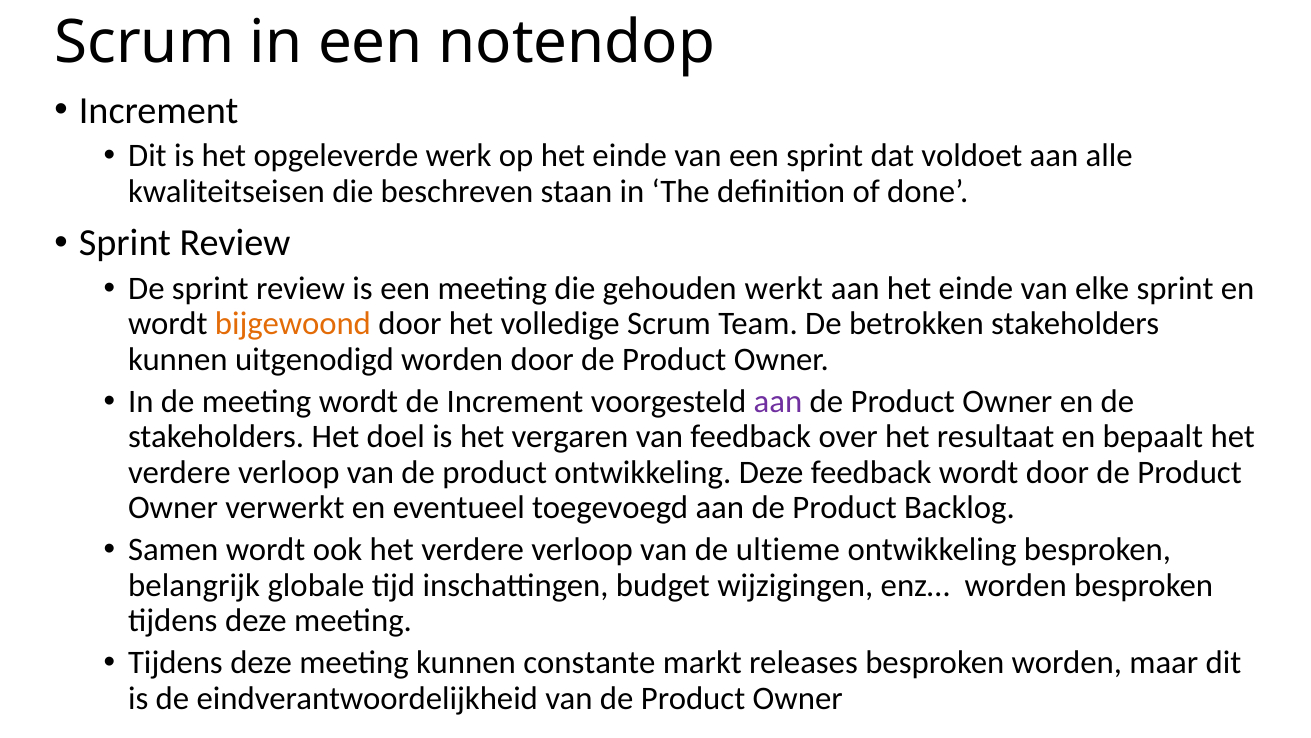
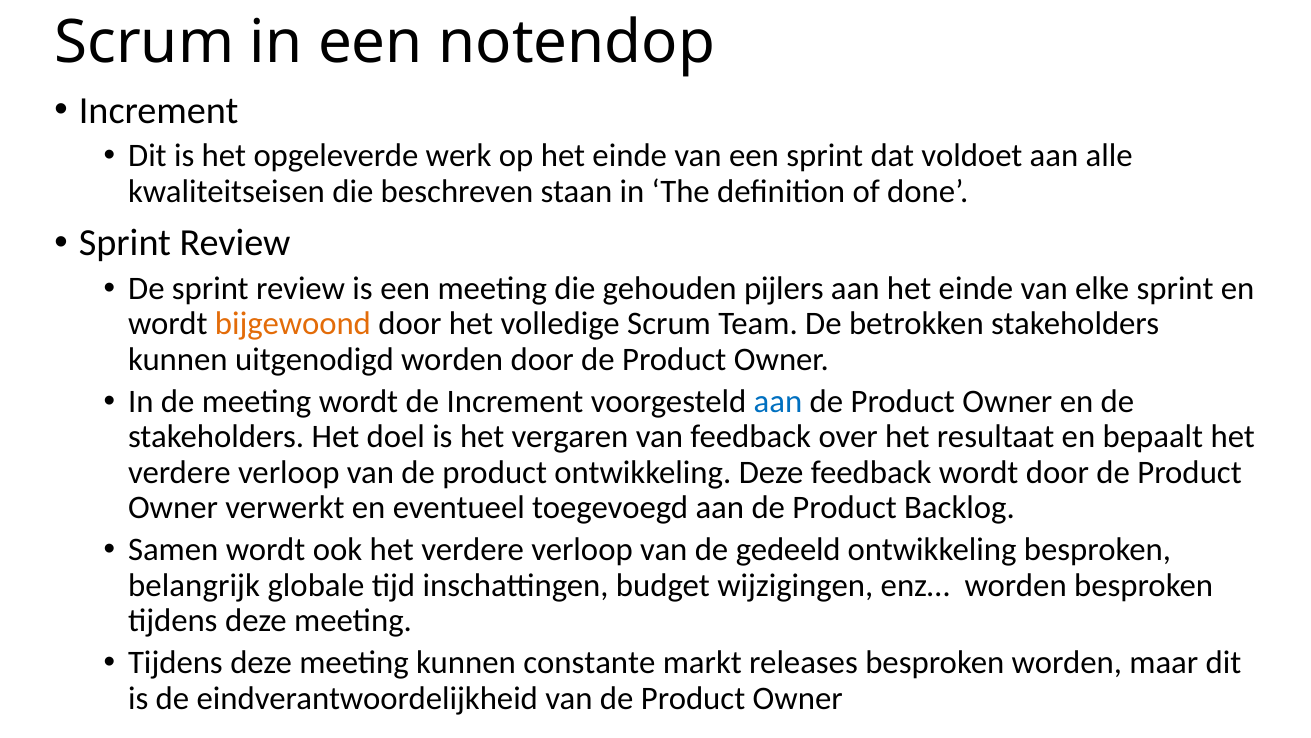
werkt: werkt -> pijlers
aan at (778, 401) colour: purple -> blue
ultieme: ultieme -> gedeeld
